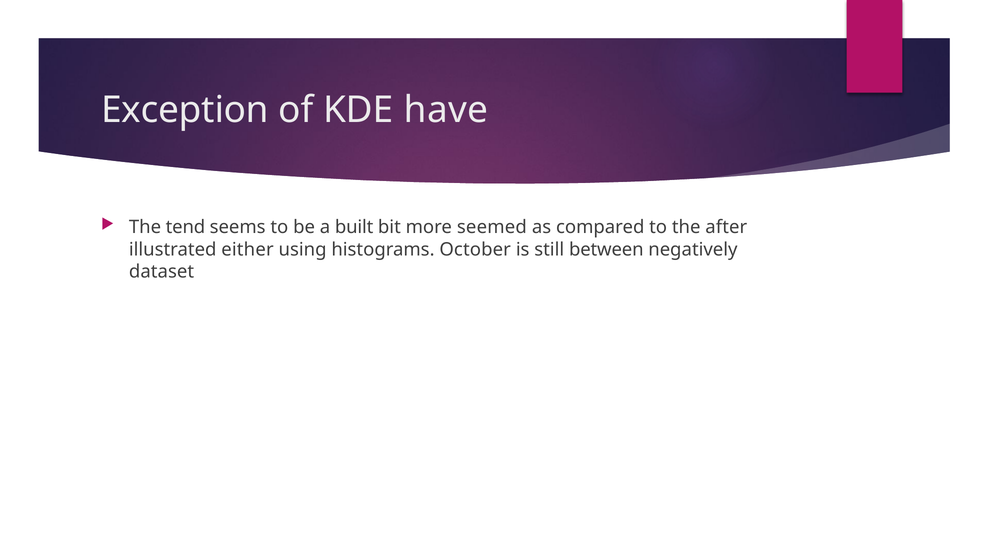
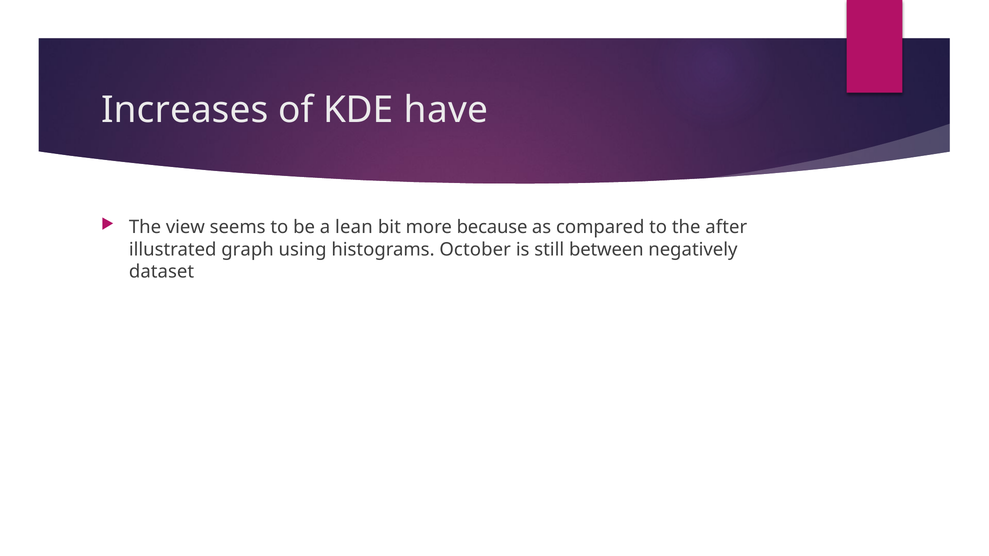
Exception: Exception -> Increases
tend: tend -> view
built: built -> lean
seemed: seemed -> because
either: either -> graph
